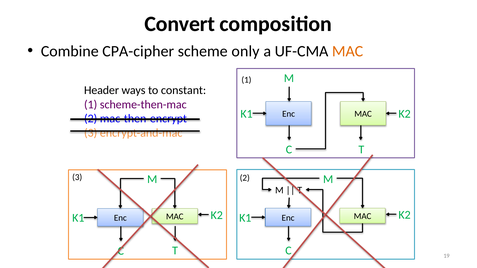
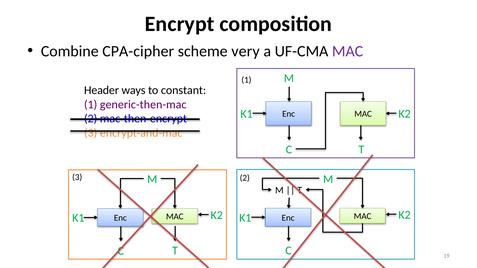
Convert: Convert -> Encrypt
only: only -> very
MAC at (348, 51) colour: orange -> purple
scheme-then-mac: scheme-then-mac -> generic-then-mac
